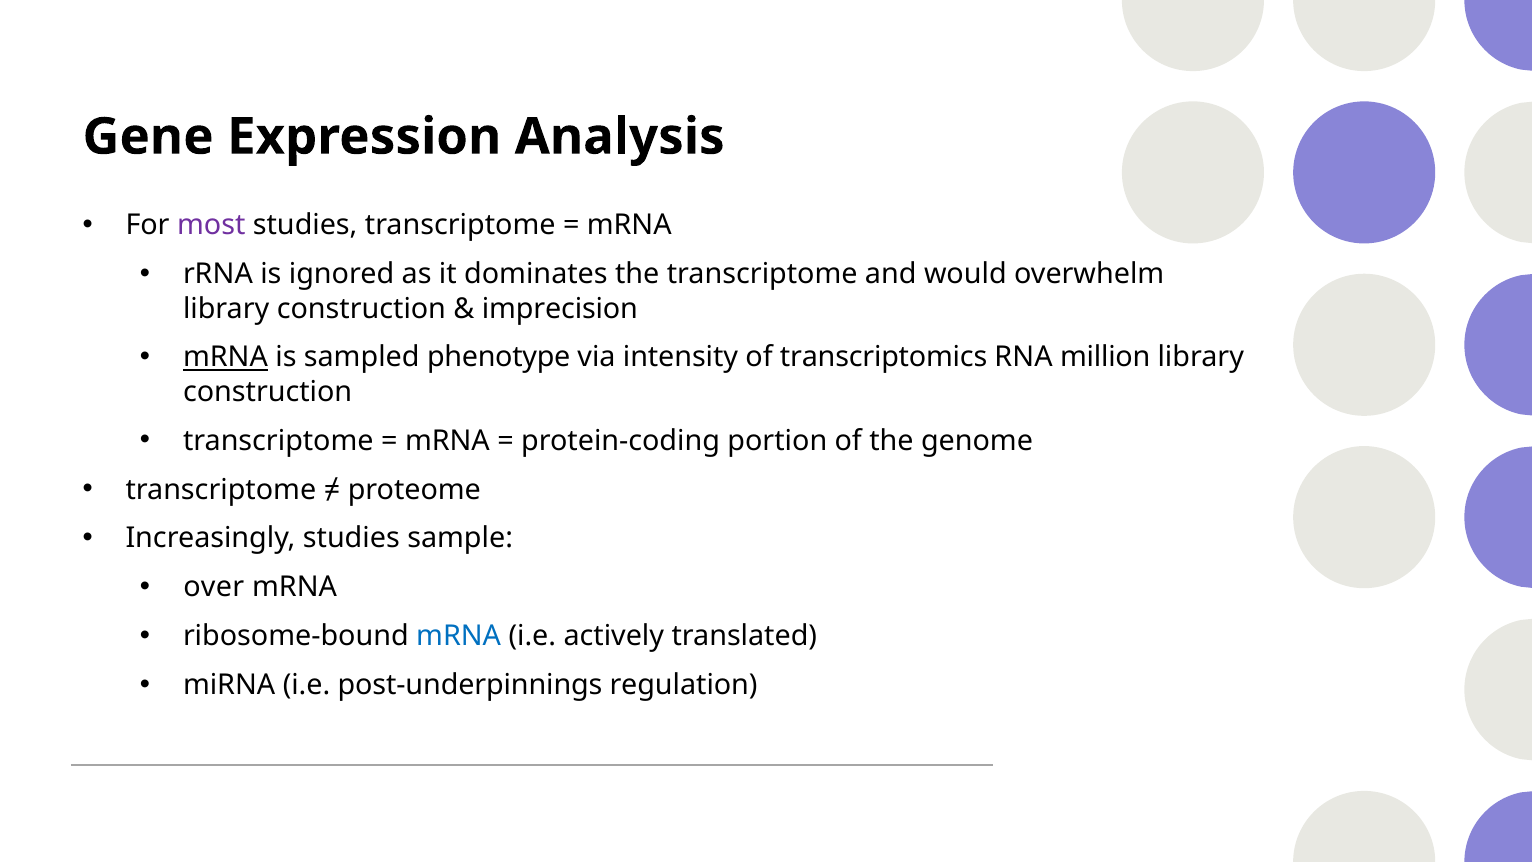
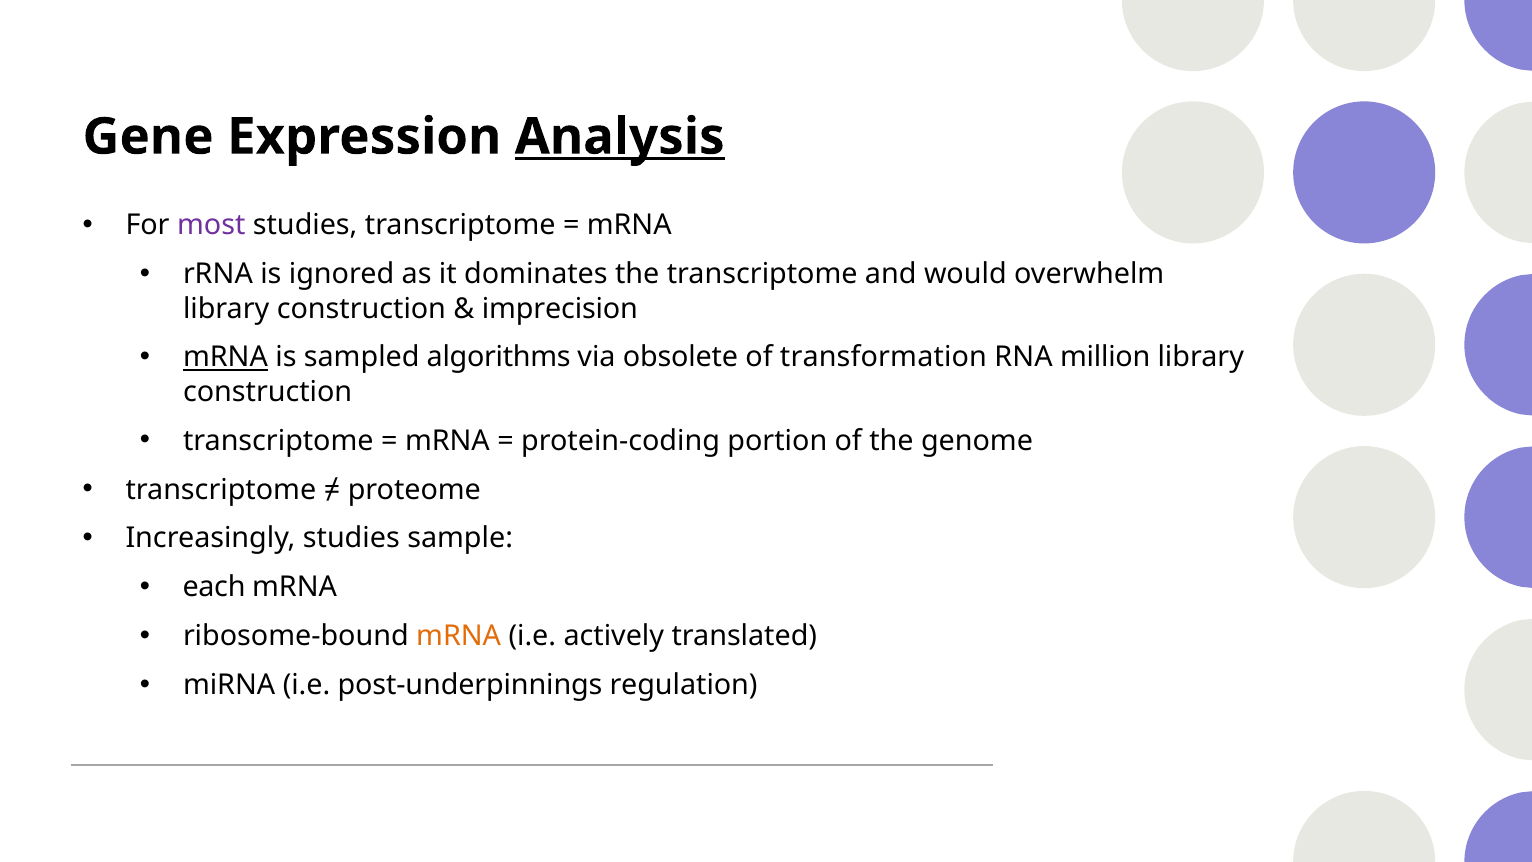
Analysis underline: none -> present
phenotype: phenotype -> algorithms
intensity: intensity -> obsolete
transcriptomics: transcriptomics -> transformation
over: over -> each
mRNA at (459, 636) colour: blue -> orange
